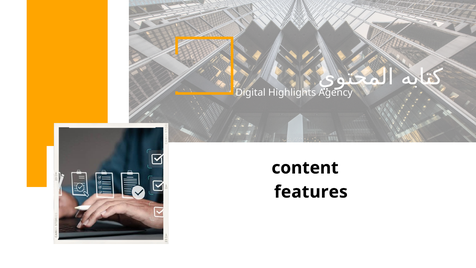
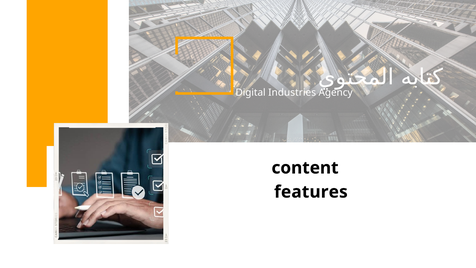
Highlights: Highlights -> Industries
